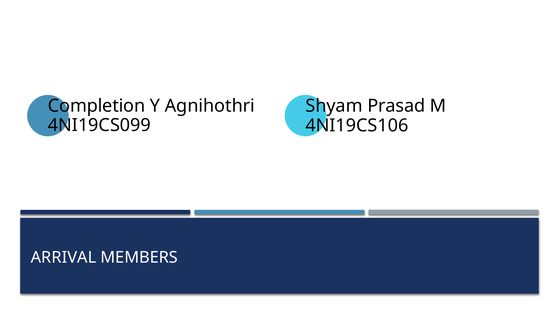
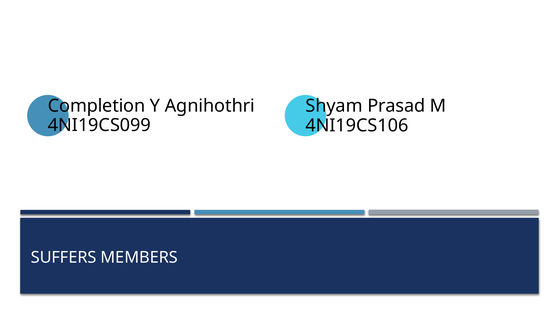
ARRIVAL: ARRIVAL -> SUFFERS
